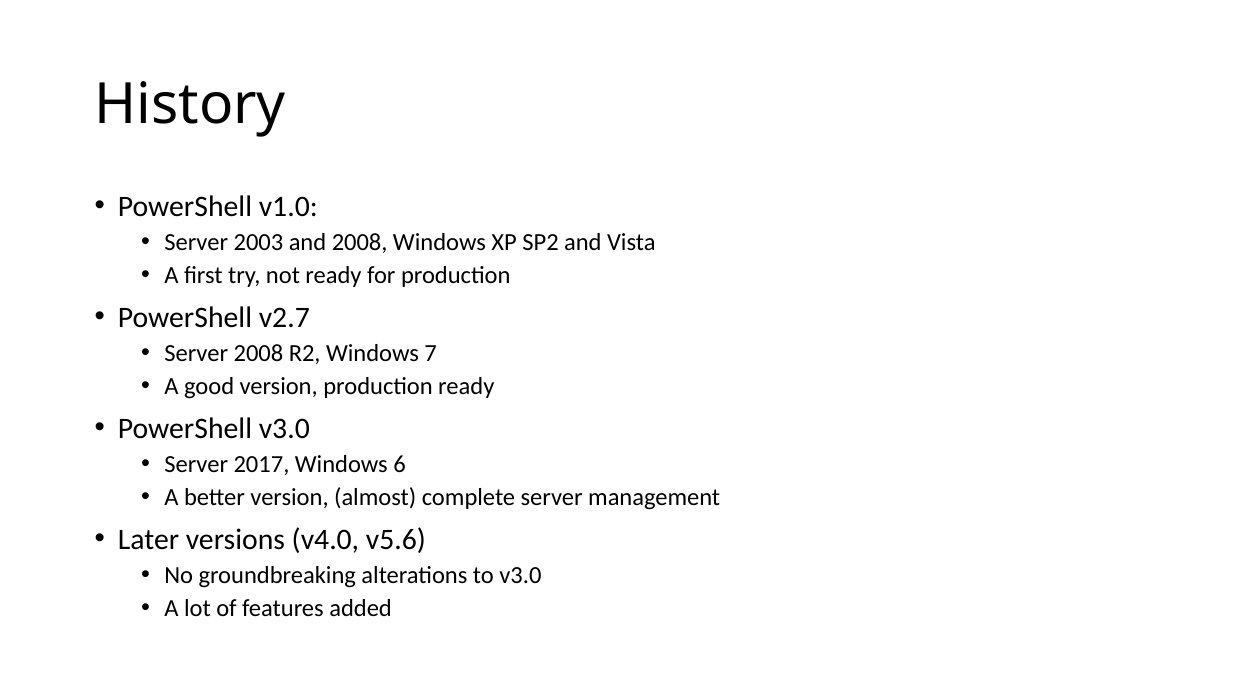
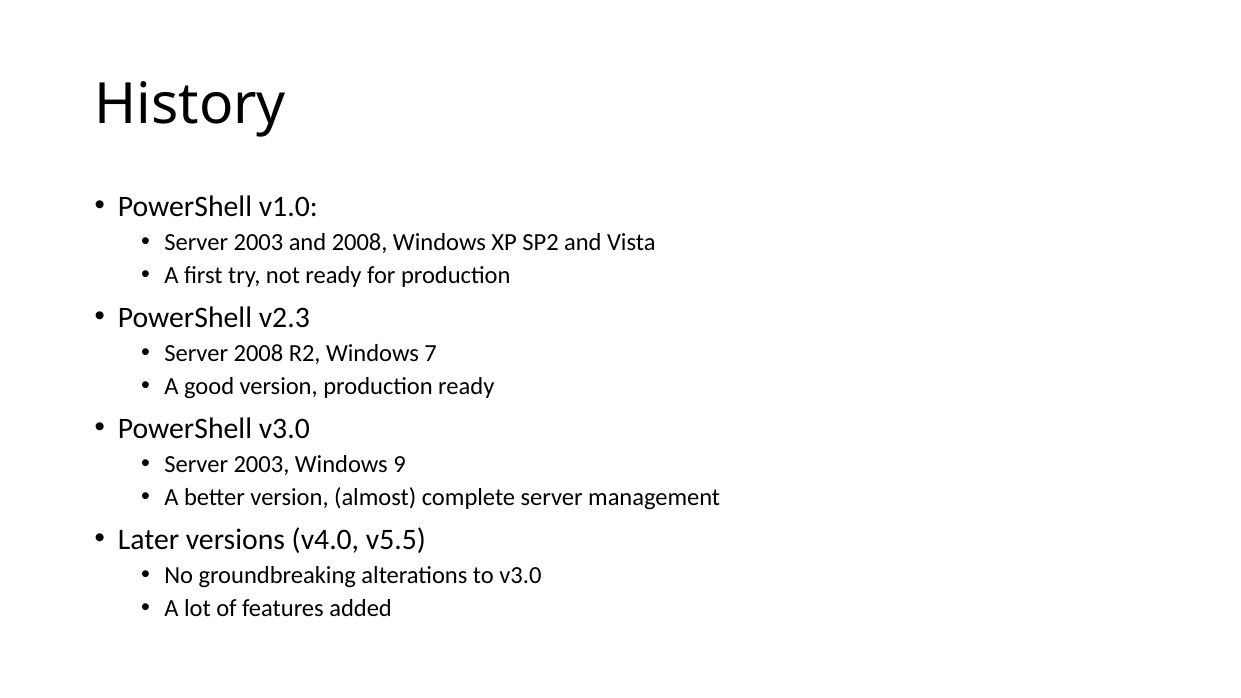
v2.7: v2.7 -> v2.3
2017 at (261, 464): 2017 -> 2003
6: 6 -> 9
v5.6: v5.6 -> v5.5
